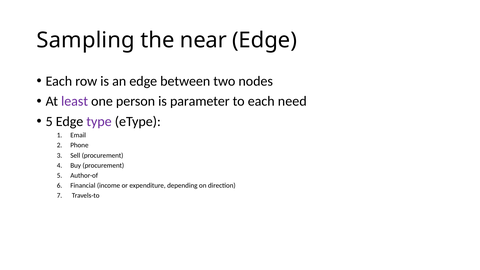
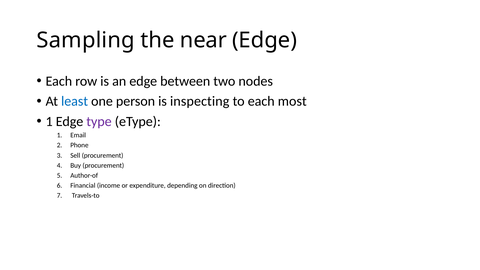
least colour: purple -> blue
parameter: parameter -> inspecting
need: need -> most
5 at (49, 121): 5 -> 1
